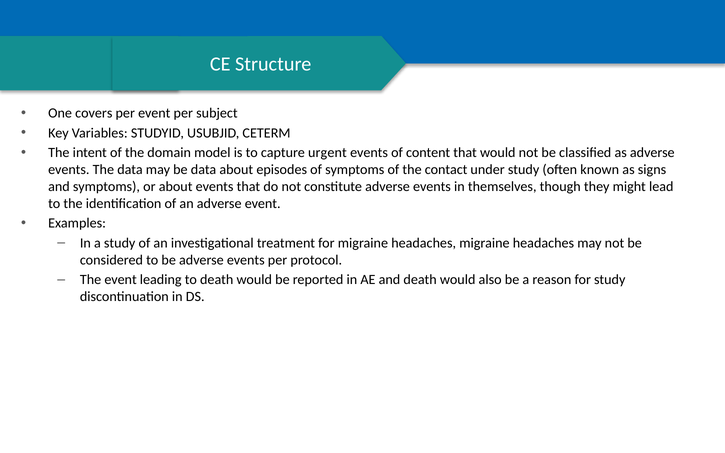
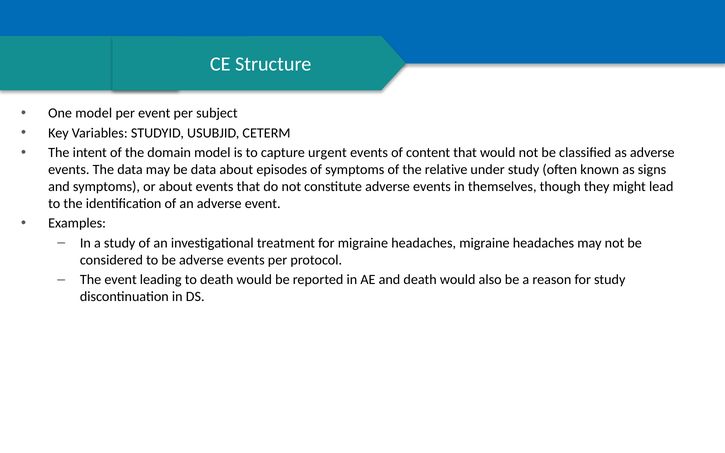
One covers: covers -> model
contact: contact -> relative
